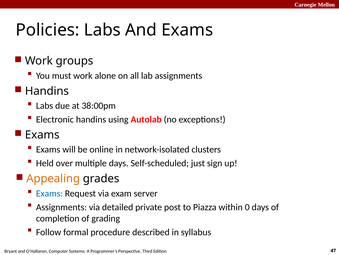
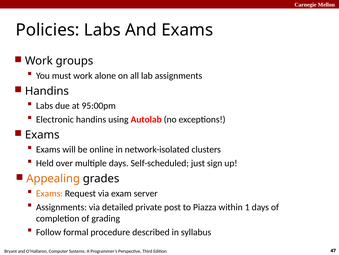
38:00pm: 38:00pm -> 95:00pm
Exams at (49, 193) colour: blue -> orange
0: 0 -> 1
